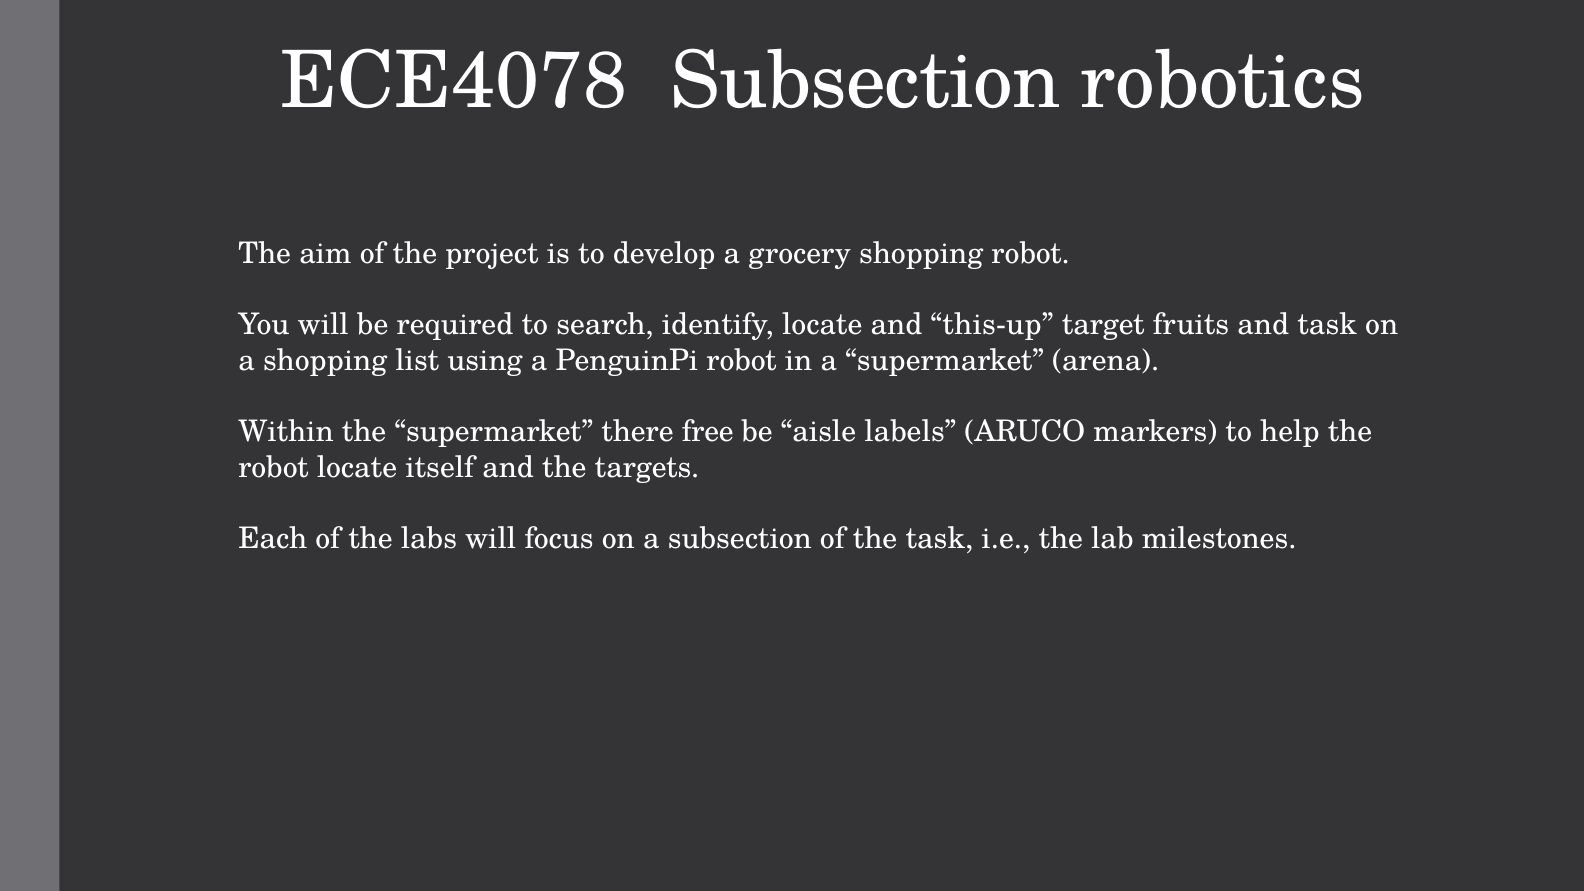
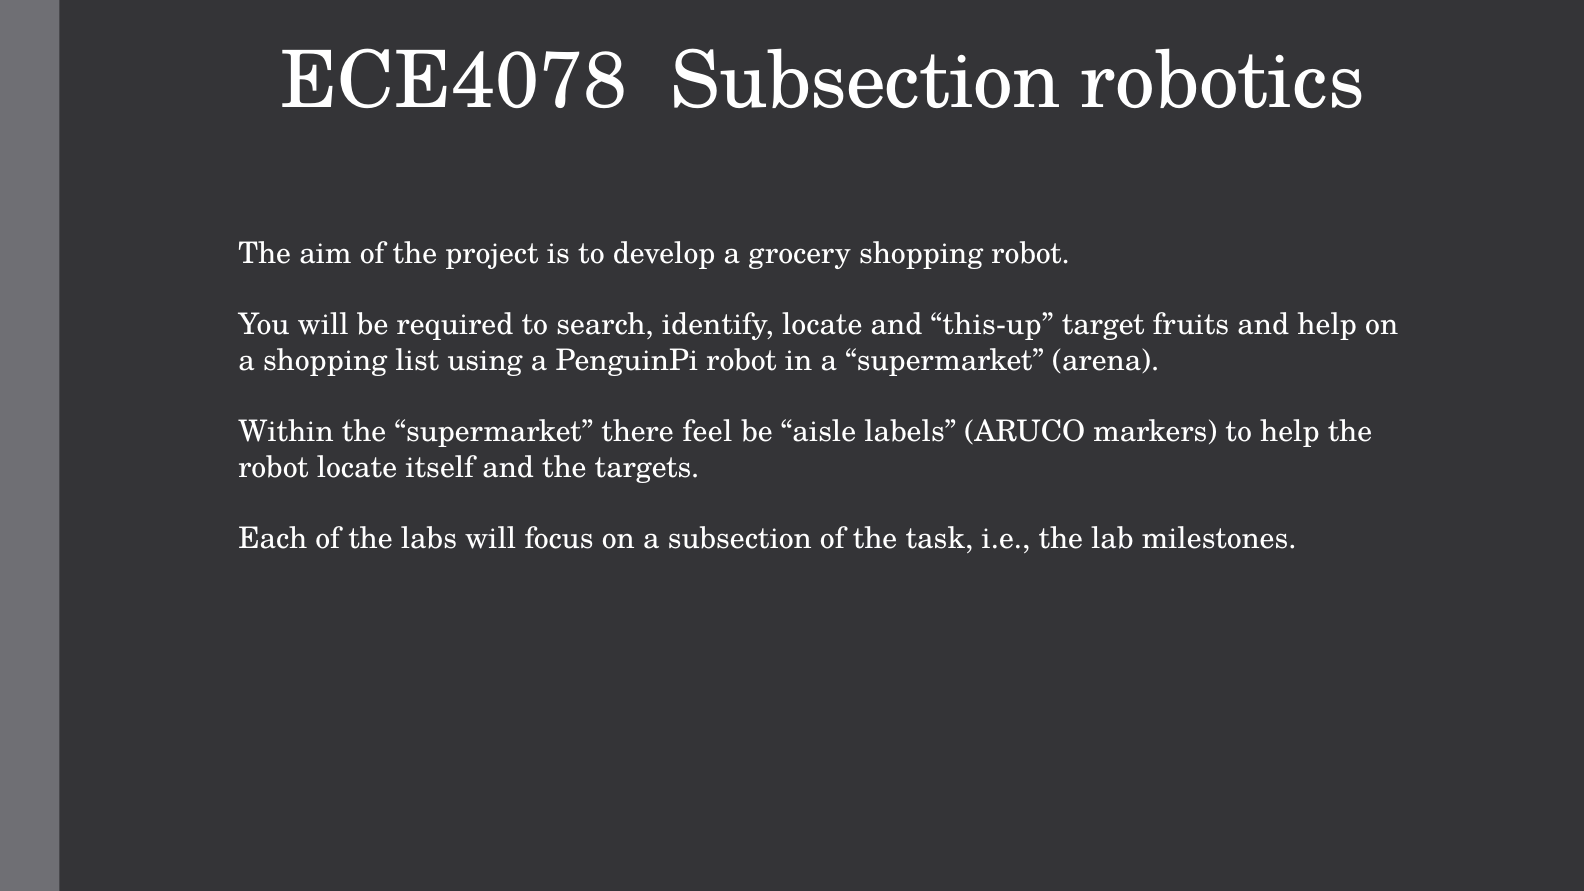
and task: task -> help
free: free -> feel
